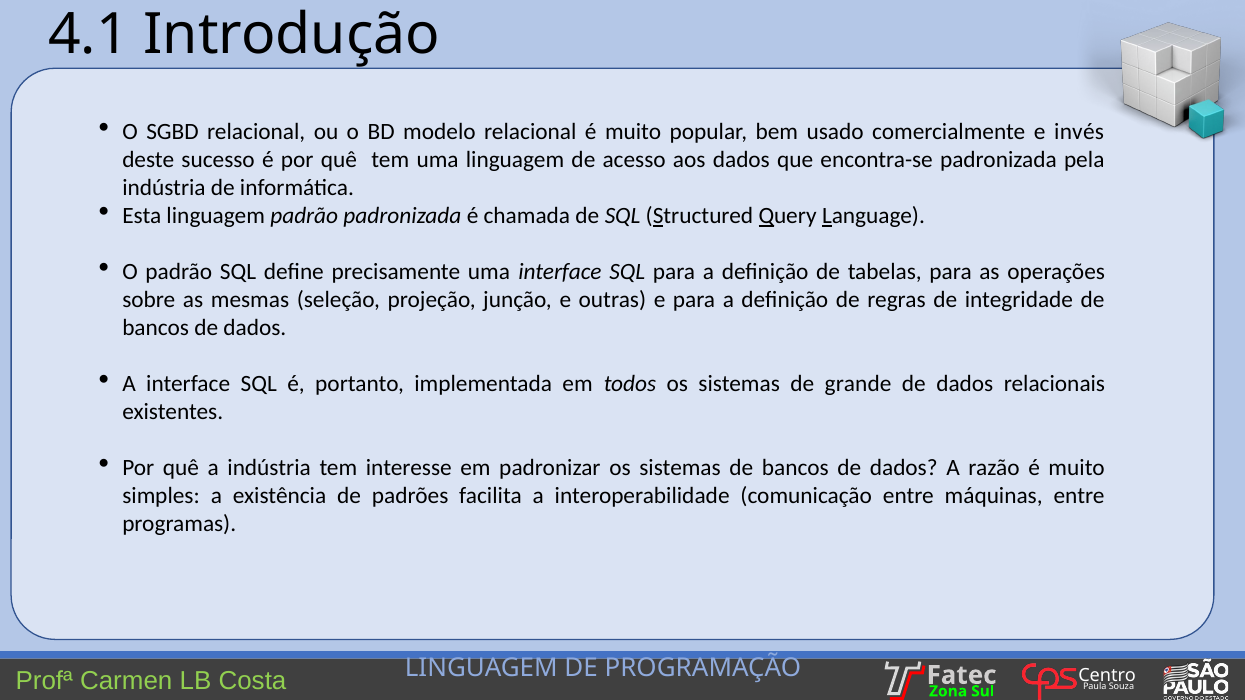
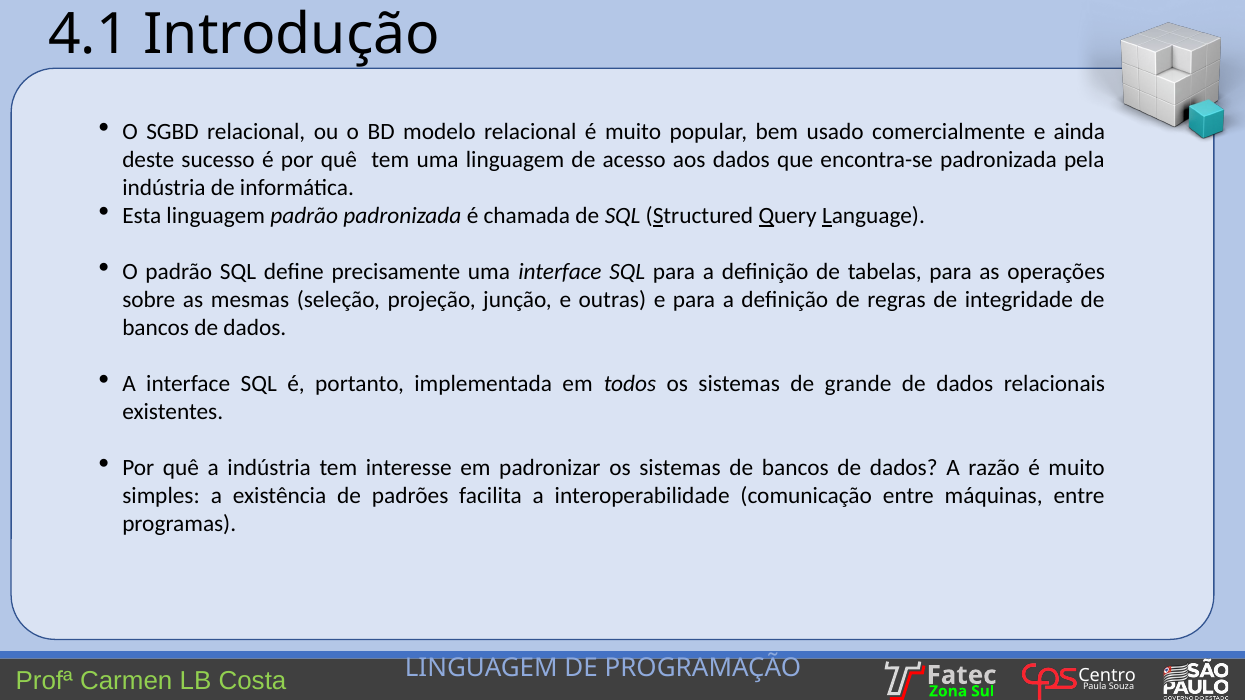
invés: invés -> ainda
